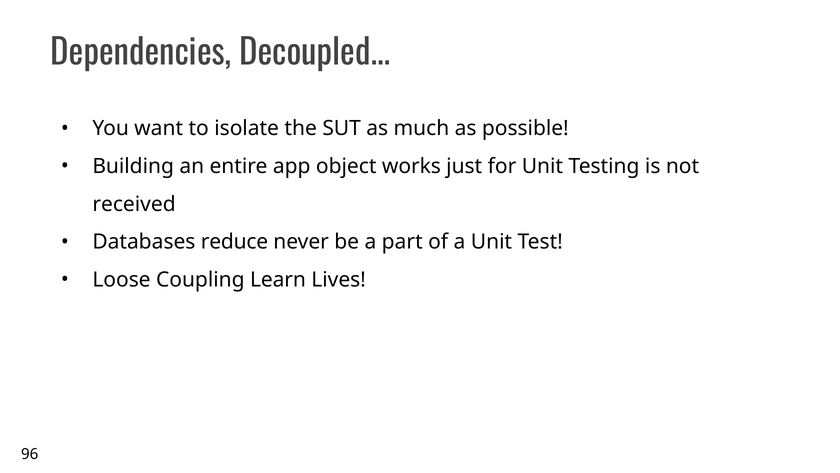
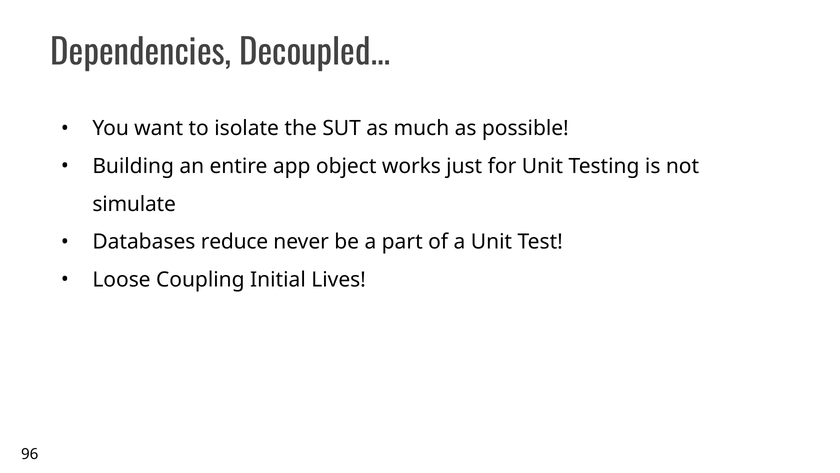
received: received -> simulate
Learn: Learn -> Initial
